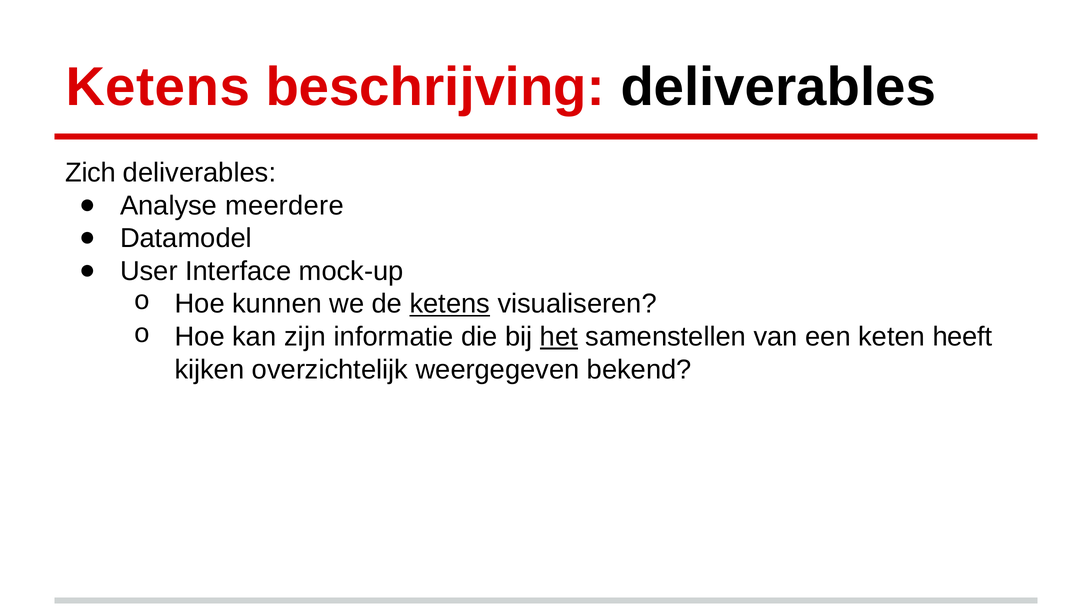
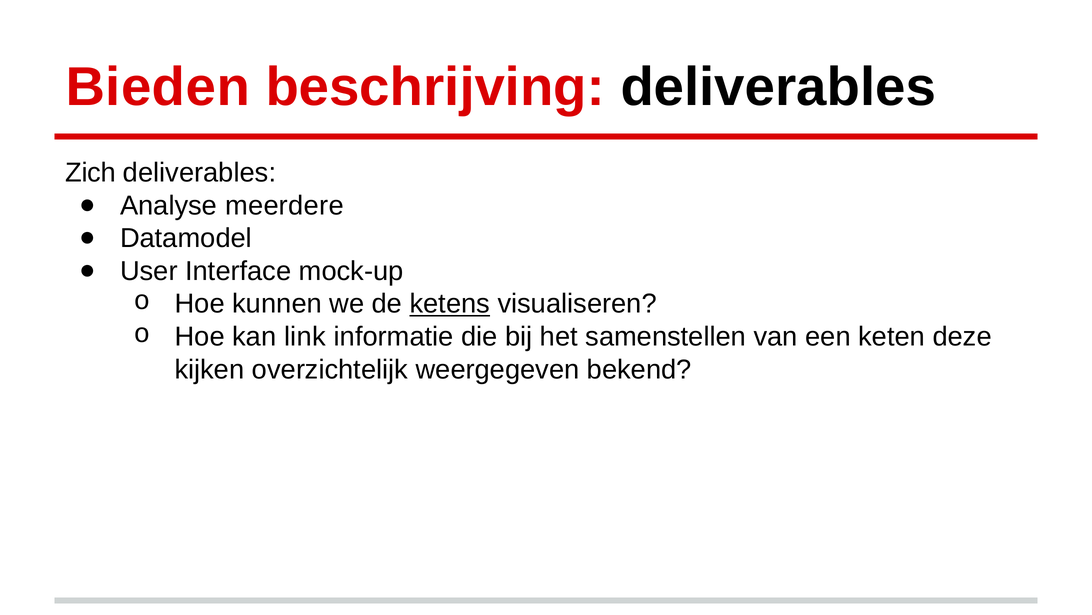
Ketens at (158, 87): Ketens -> Bieden
zijn: zijn -> link
het underline: present -> none
heeft: heeft -> deze
